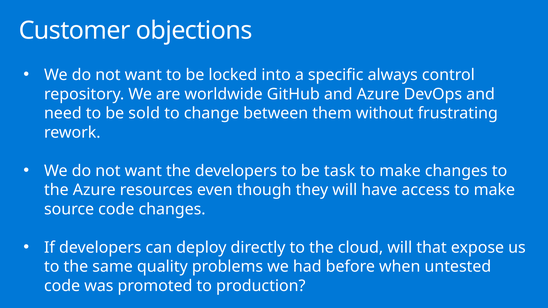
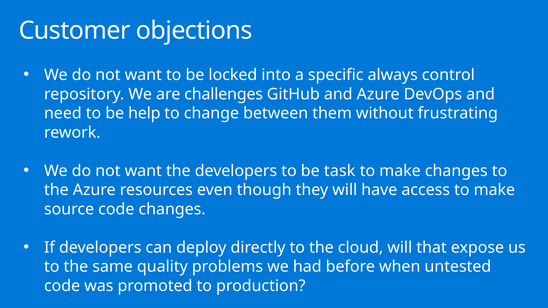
worldwide: worldwide -> challenges
sold: sold -> help
